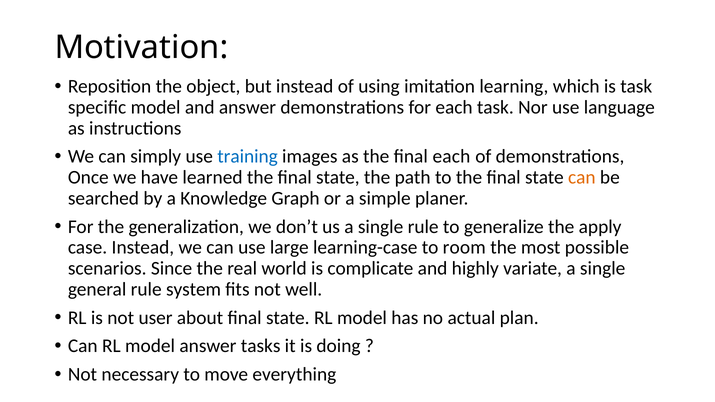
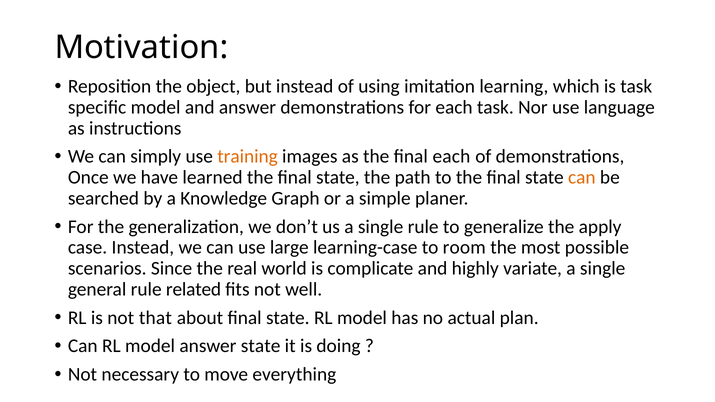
training colour: blue -> orange
system: system -> related
user: user -> that
answer tasks: tasks -> state
